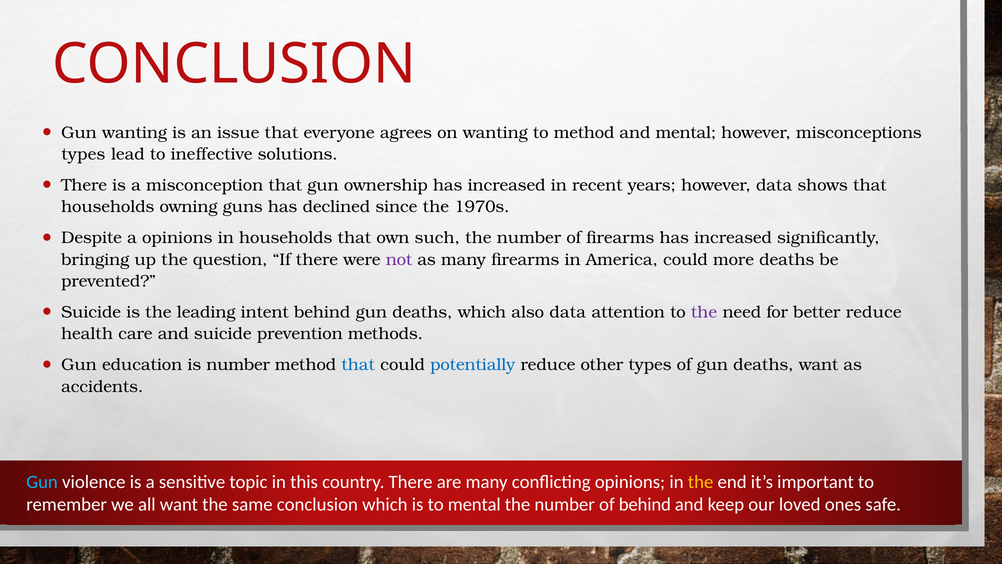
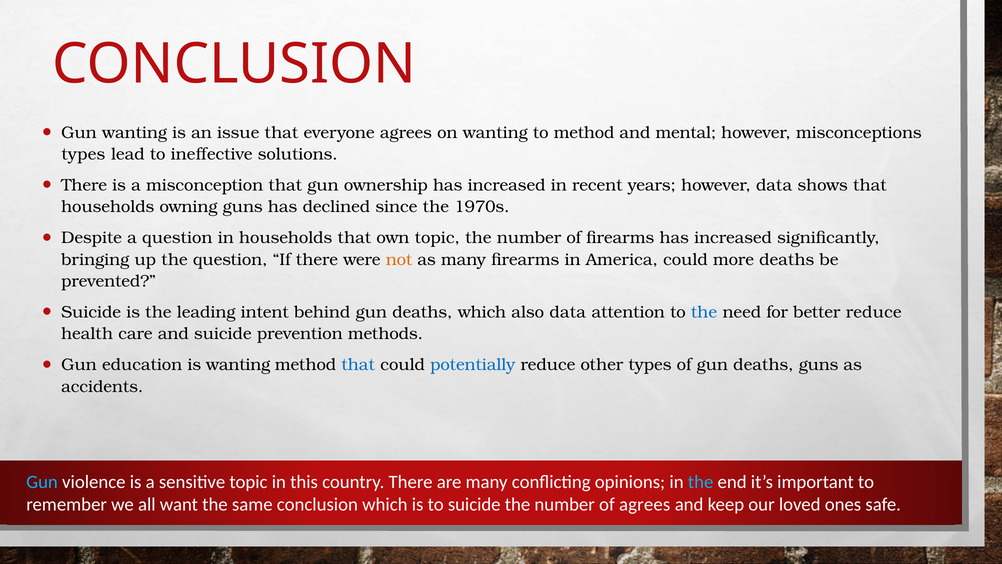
a opinions: opinions -> question
own such: such -> topic
not colour: purple -> orange
the at (704, 312) colour: purple -> blue
is number: number -> wanting
deaths want: want -> guns
the at (701, 482) colour: yellow -> light blue
to mental: mental -> suicide
of behind: behind -> agrees
